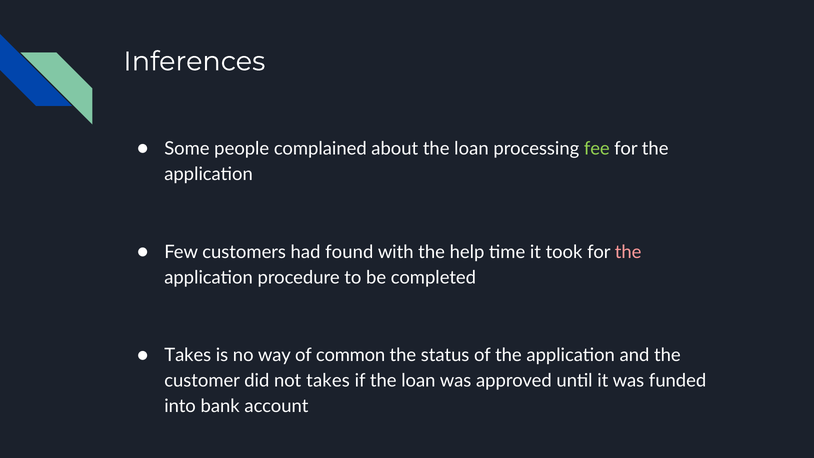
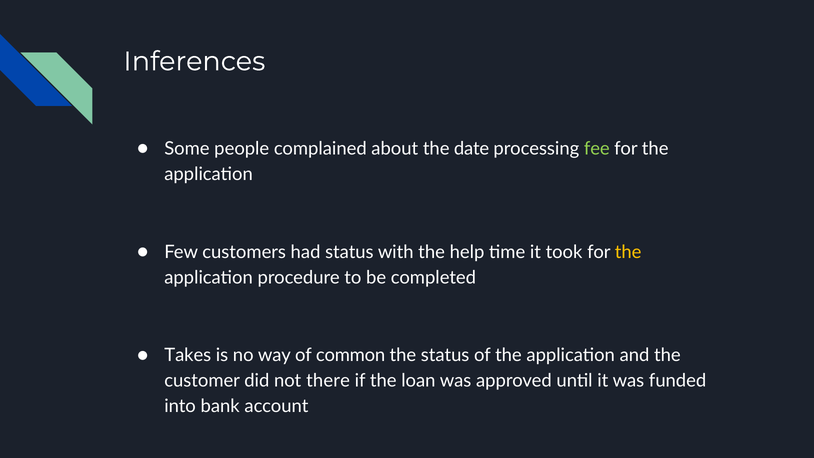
about the loan: loan -> date
had found: found -> status
the at (628, 252) colour: pink -> yellow
not takes: takes -> there
